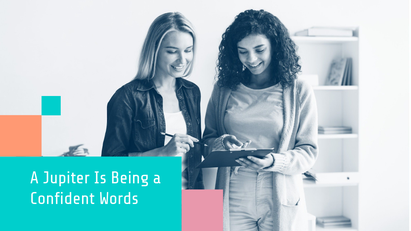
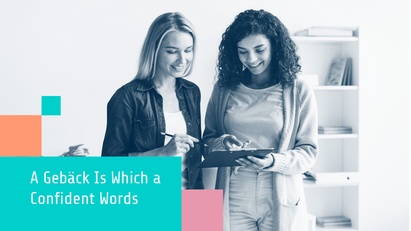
Jupiter: Jupiter -> Gebäck
Being: Being -> Which
